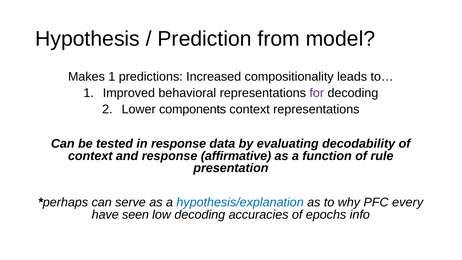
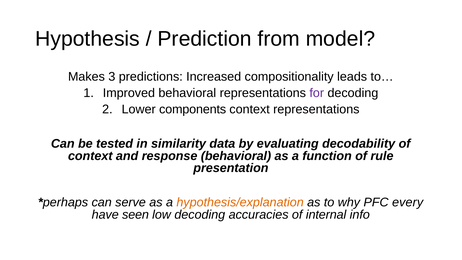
Makes 1: 1 -> 3
in response: response -> similarity
response affirmative: affirmative -> behavioral
hypothesis/explanation colour: blue -> orange
epochs: epochs -> internal
